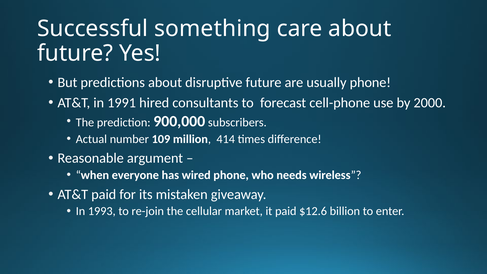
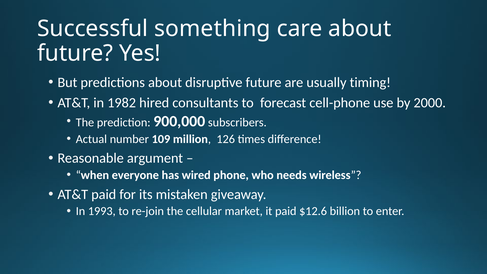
usually phone: phone -> timing
1991: 1991 -> 1982
414: 414 -> 126
